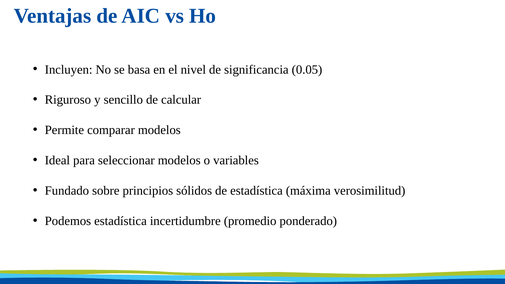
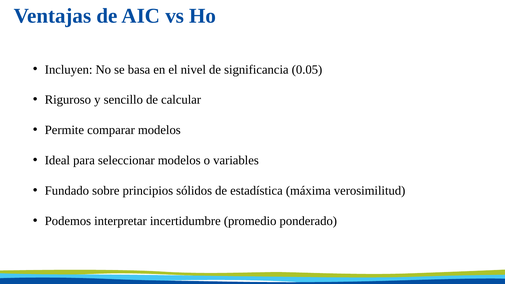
Podemos estadística: estadística -> interpretar
